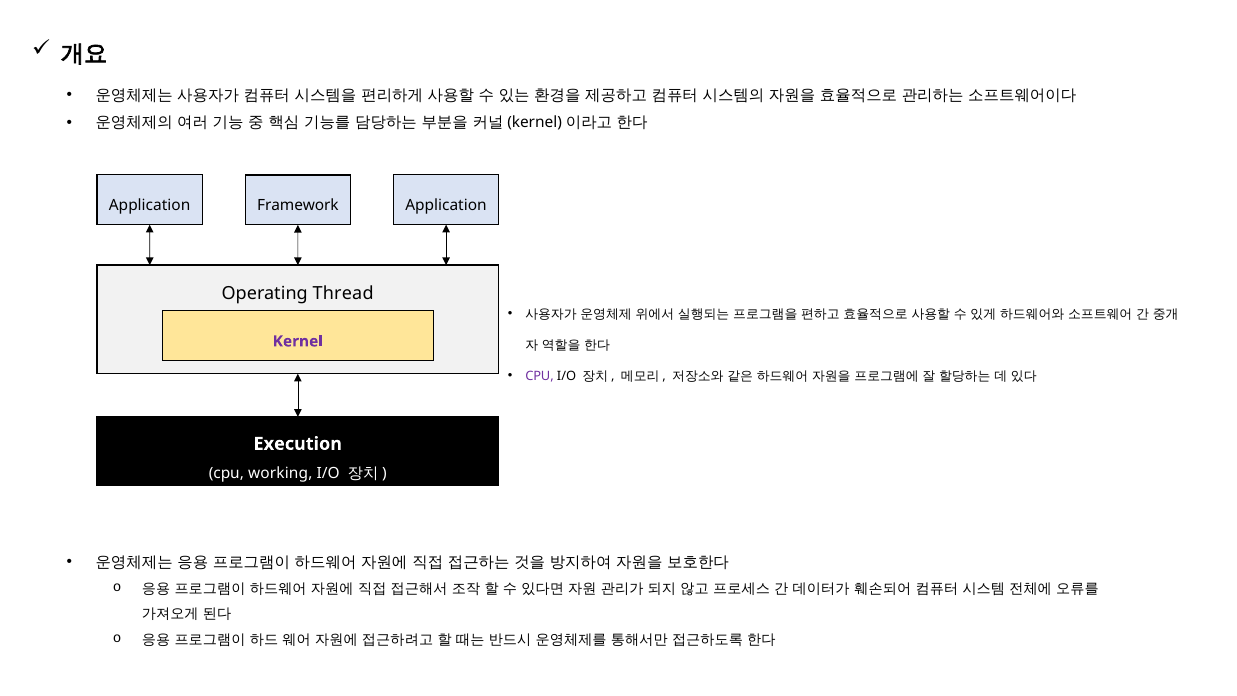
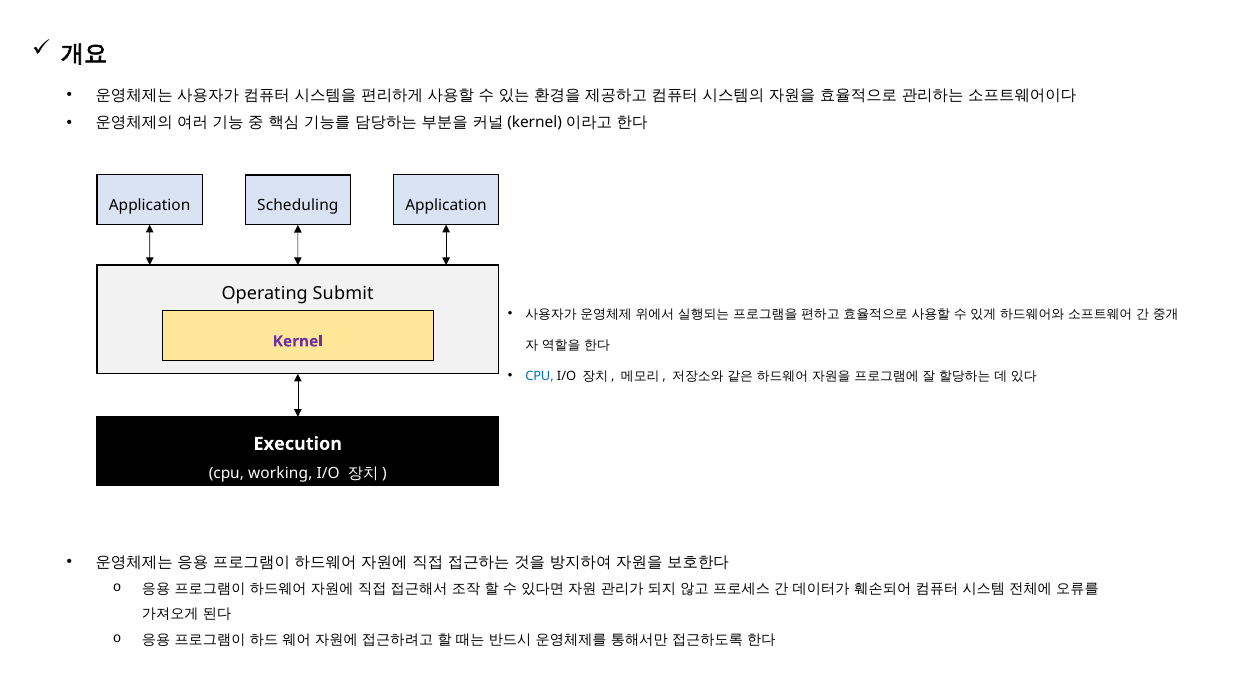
Framework: Framework -> Scheduling
Thread: Thread -> Submit
CPU at (540, 376) colour: purple -> blue
